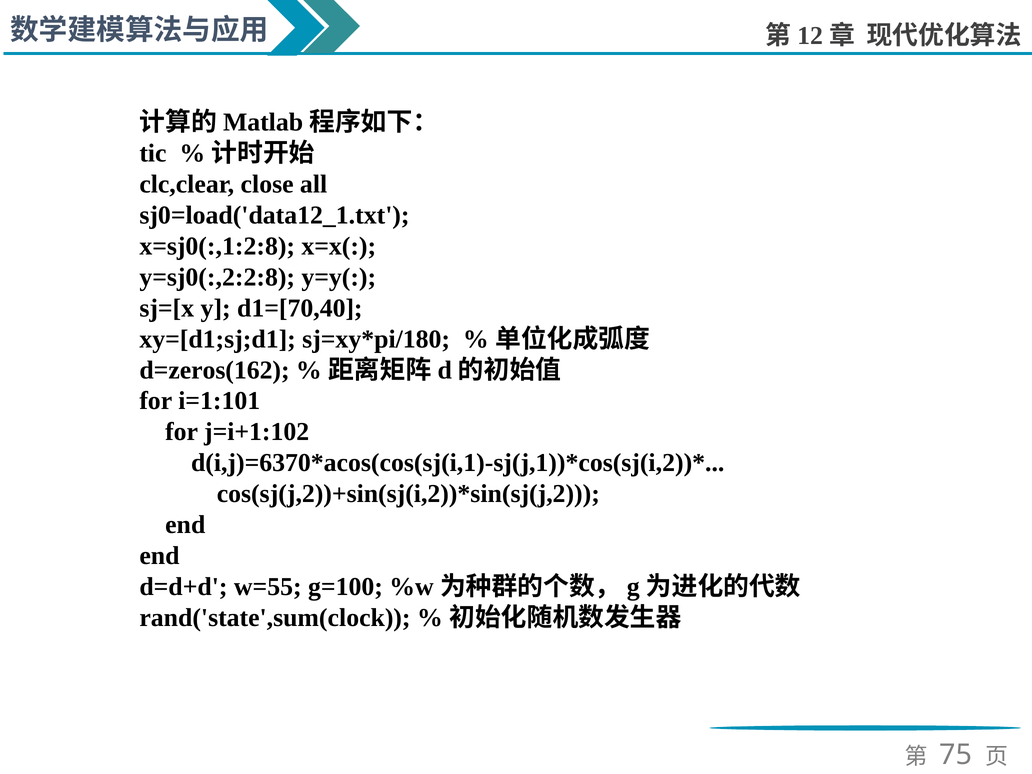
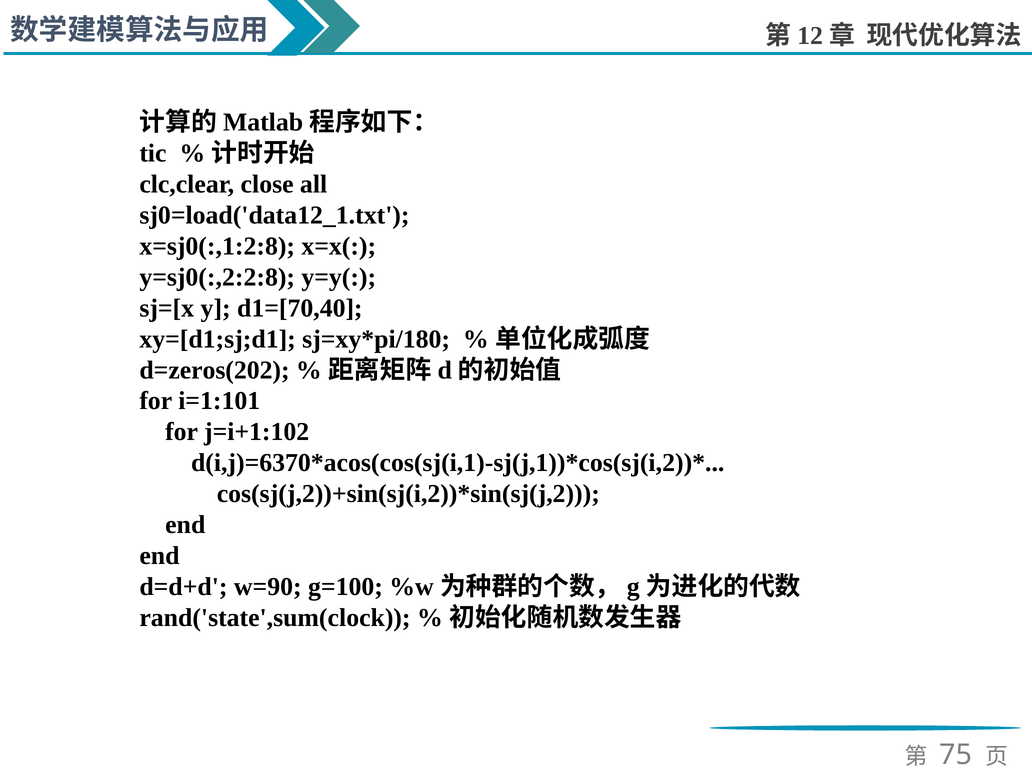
d=zeros(162: d=zeros(162 -> d=zeros(202
w=55: w=55 -> w=90
